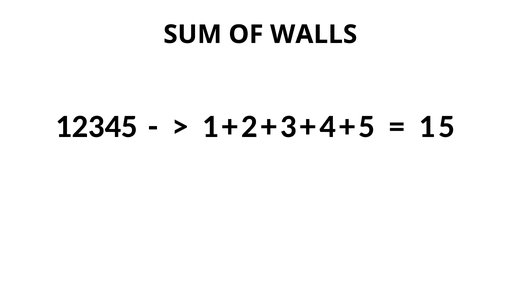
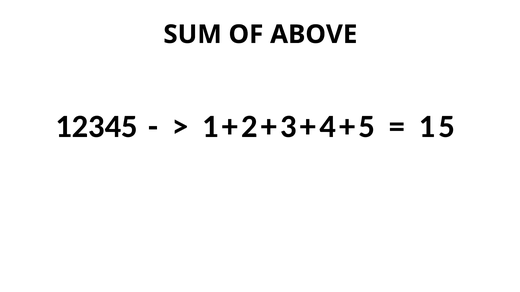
WALLS: WALLS -> ABOVE
